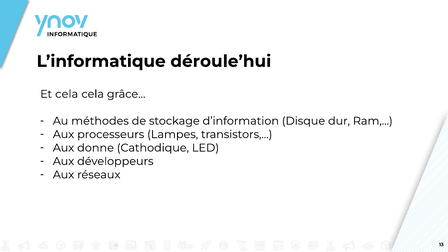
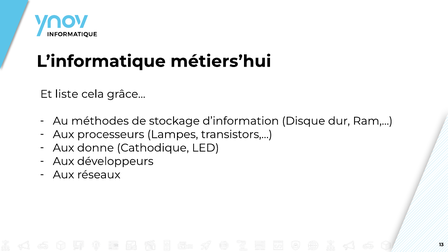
déroule’hui: déroule’hui -> métiers’hui
Et cela: cela -> liste
